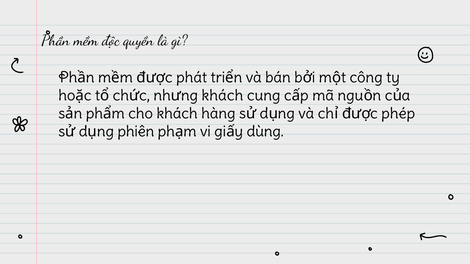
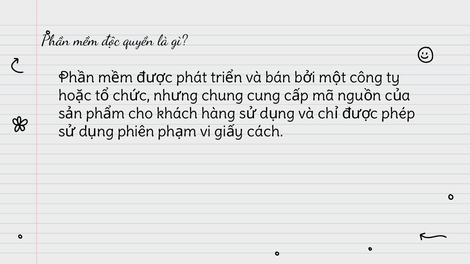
khách at (222, 96): khách -> chung
dùng: dùng -> cách
